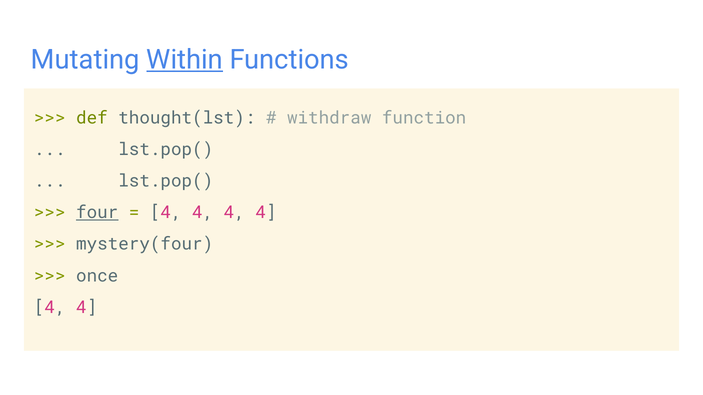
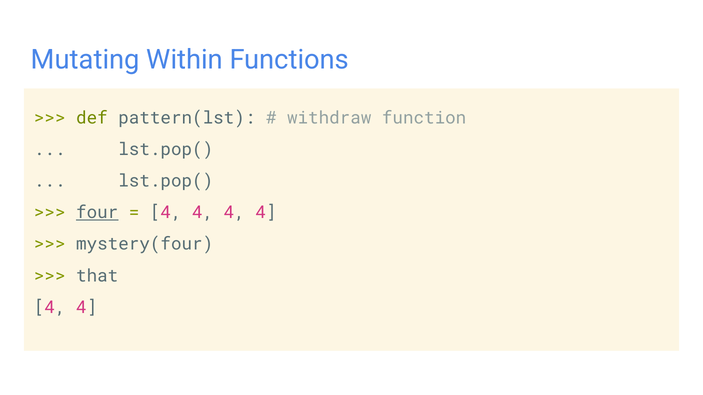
Within underline: present -> none
thought(lst: thought(lst -> pattern(lst
once: once -> that
